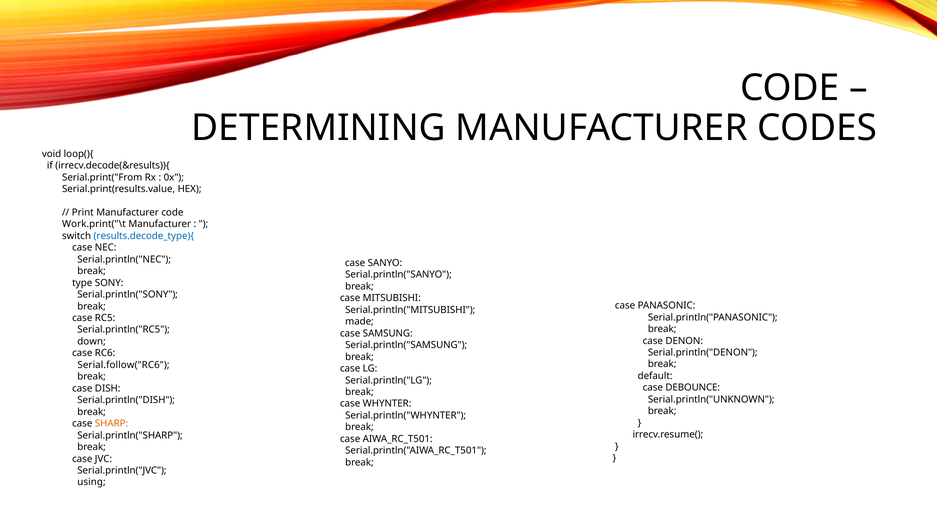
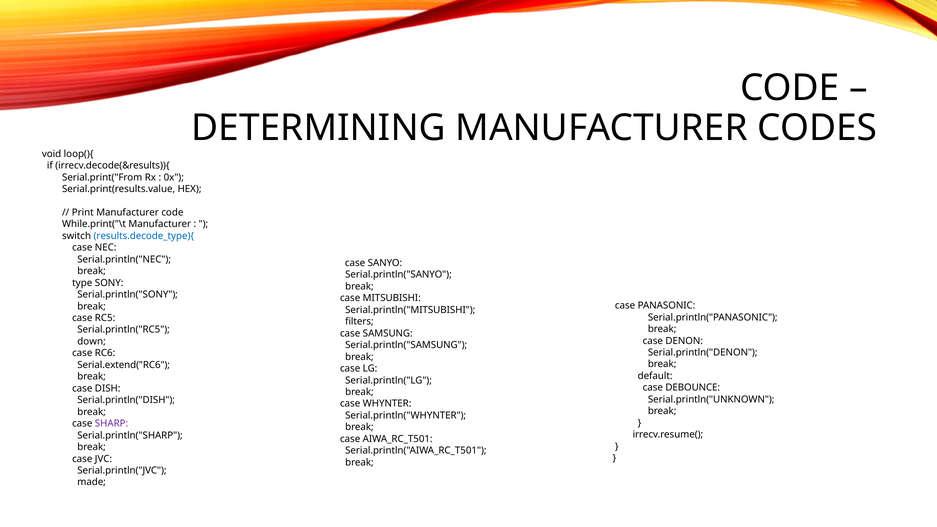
Work.print("\t: Work.print("\t -> While.print("\t
made: made -> filters
Serial.follow("RC6: Serial.follow("RC6 -> Serial.extend("RC6
SHARP colour: orange -> purple
using: using -> made
